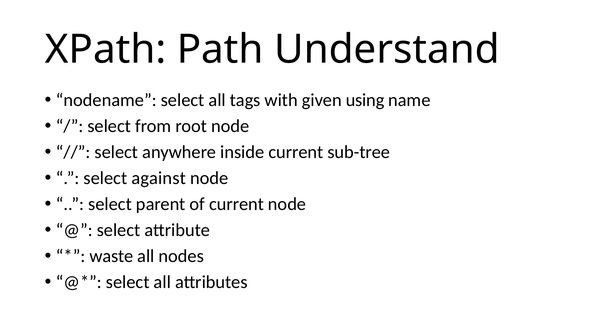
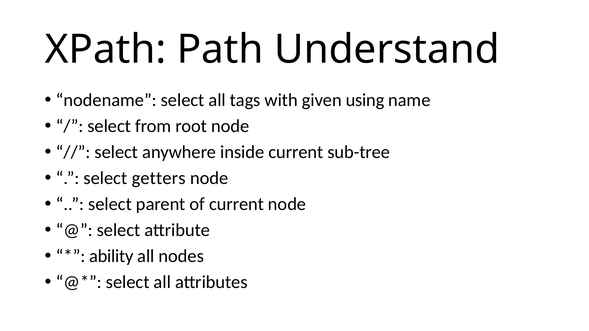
against: against -> getters
waste: waste -> ability
